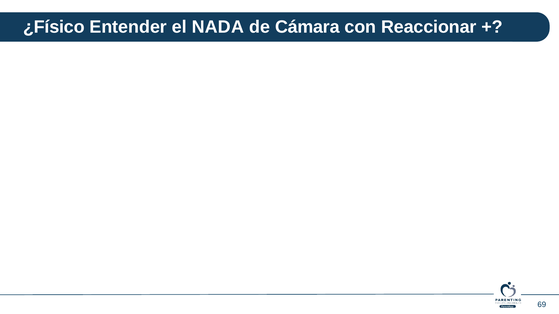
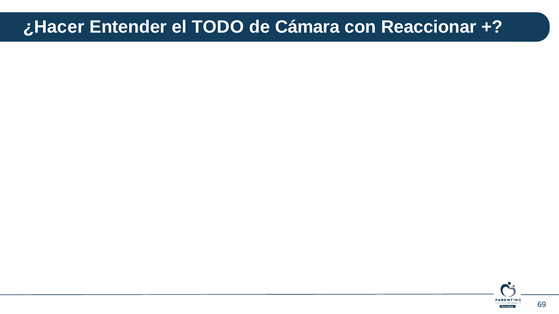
¿Físico: ¿Físico -> ¿Hacer
NADA: NADA -> TODO
